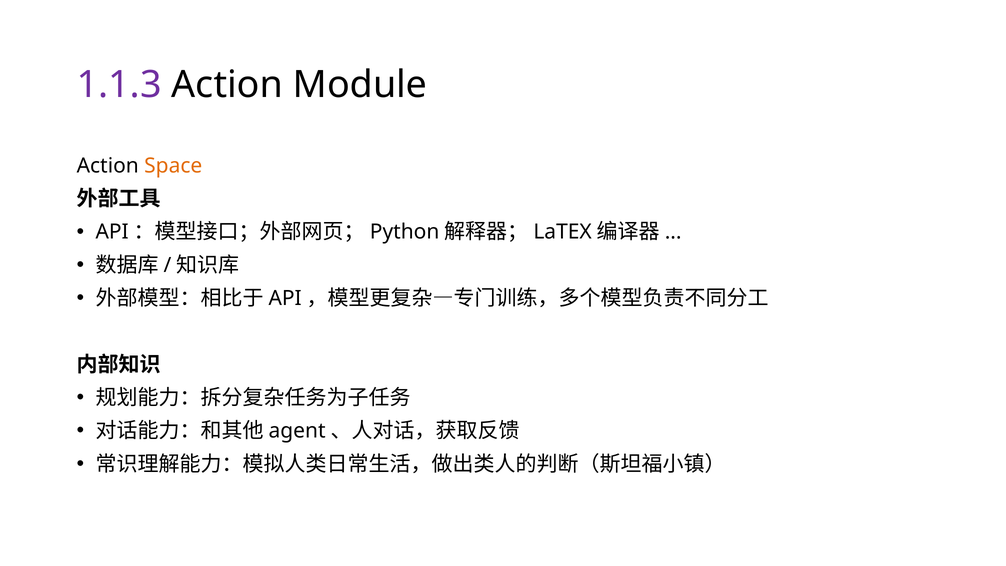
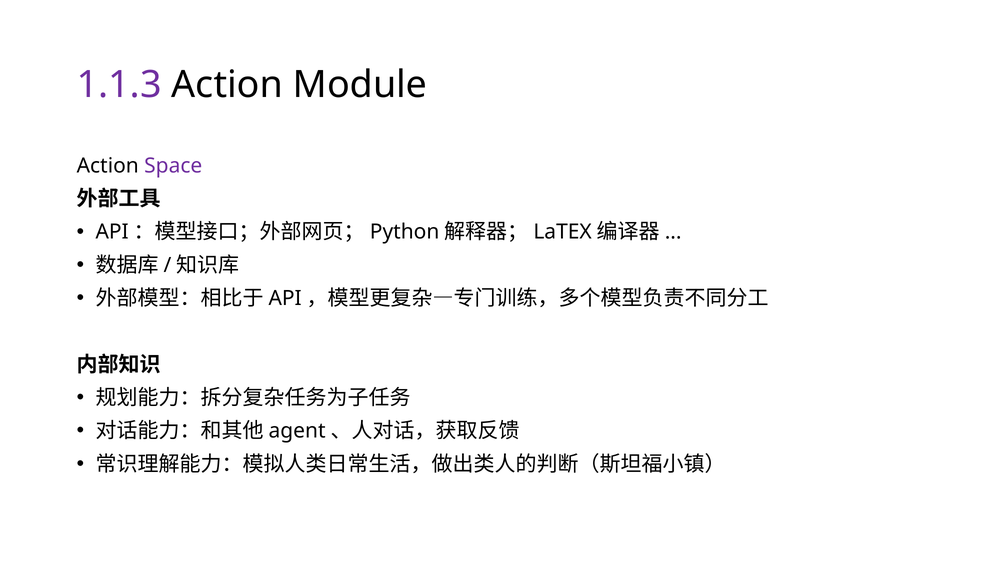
Space colour: orange -> purple
